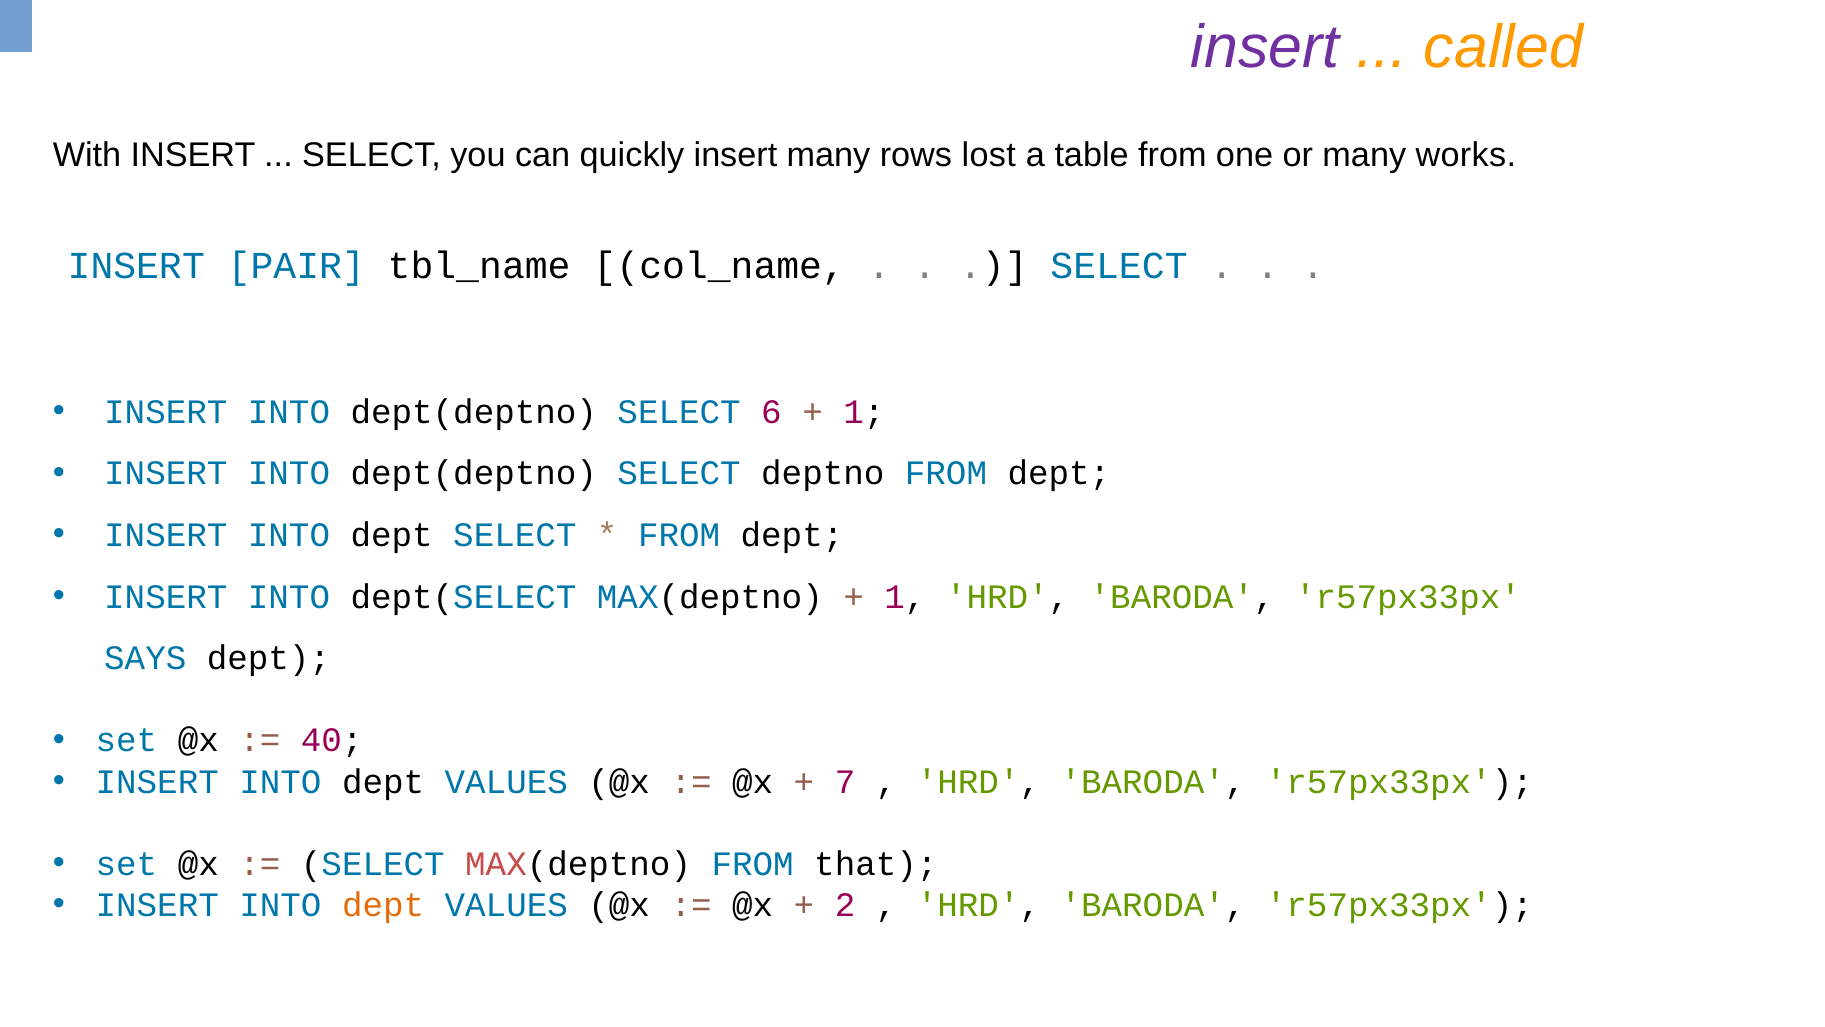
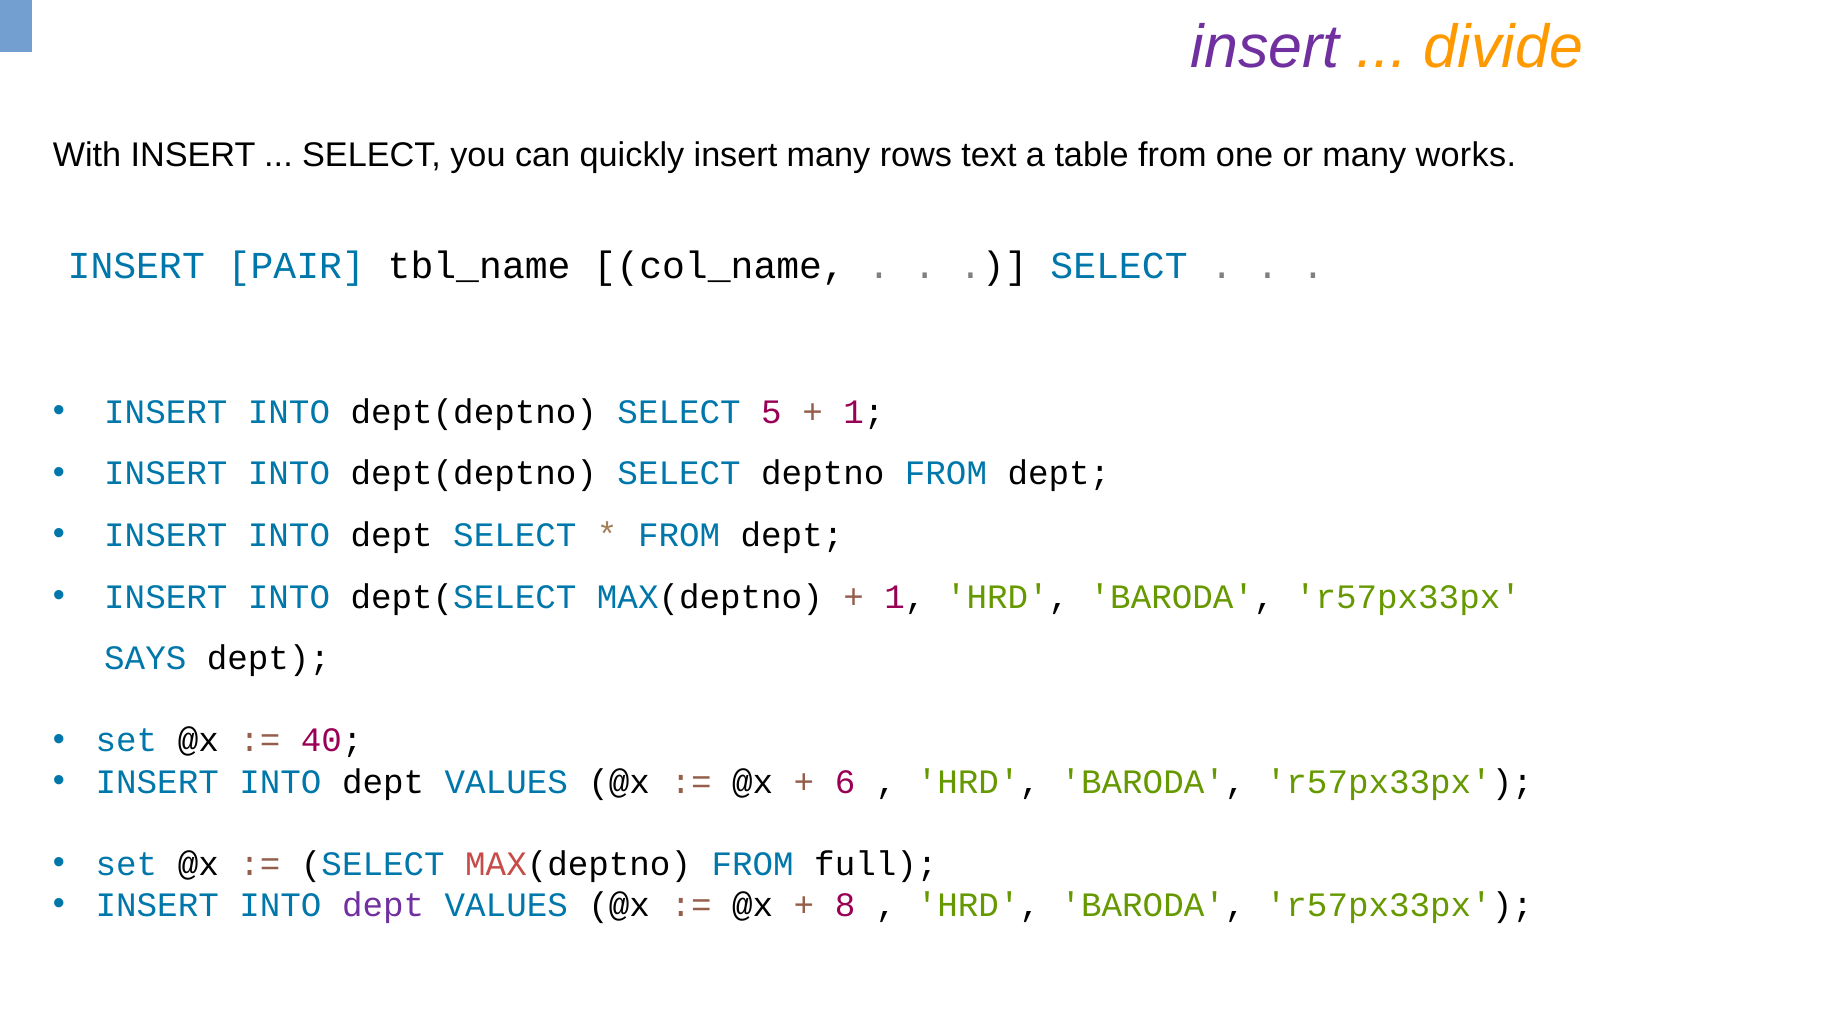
called: called -> divide
lost: lost -> text
6: 6 -> 5
7: 7 -> 6
that: that -> full
dept at (383, 905) colour: orange -> purple
2: 2 -> 8
